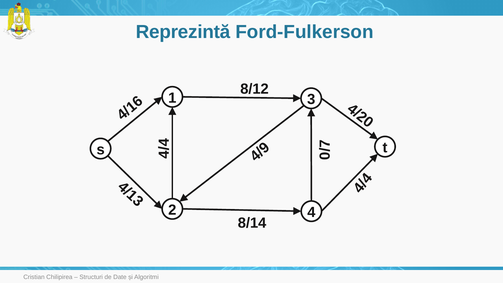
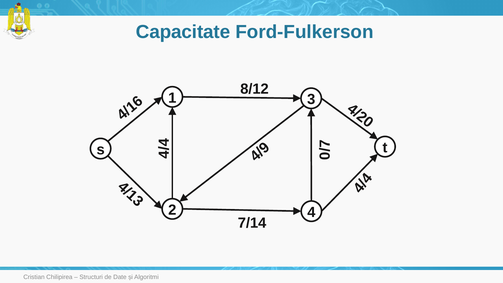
Reprezintă: Reprezintă -> Capacitate
8/14: 8/14 -> 7/14
